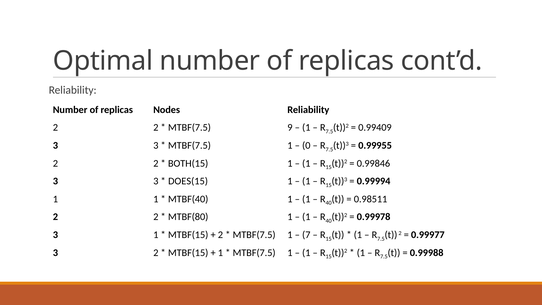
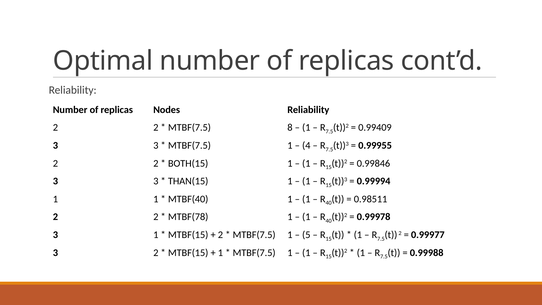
9: 9 -> 8
0: 0 -> 4
DOES(15: DOES(15 -> THAN(15
MTBF(80: MTBF(80 -> MTBF(78
7: 7 -> 5
